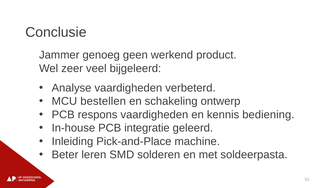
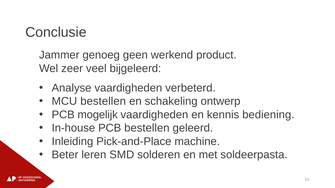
respons: respons -> mogelijk
PCB integratie: integratie -> bestellen
